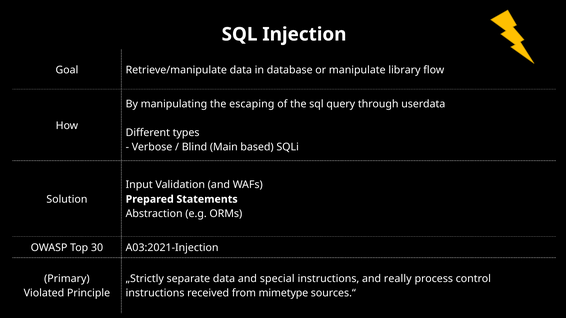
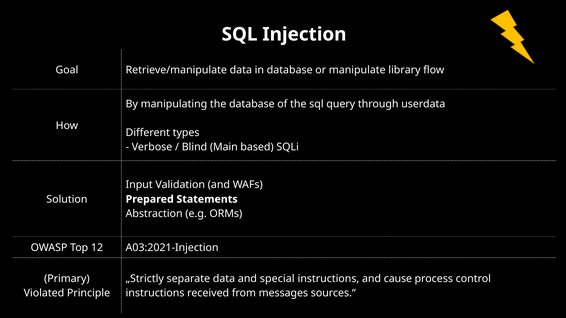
the escaping: escaping -> database
30: 30 -> 12
really: really -> cause
mimetype: mimetype -> messages
